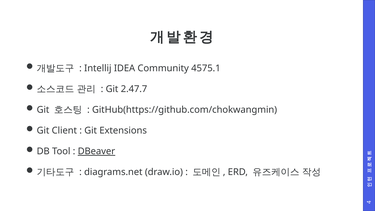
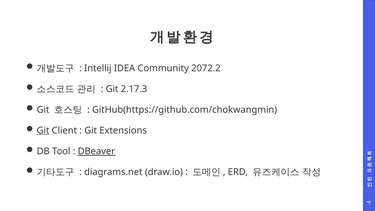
4575.1: 4575.1 -> 2072.2
2.47.7: 2.47.7 -> 2.17.3
Git at (43, 131) underline: none -> present
